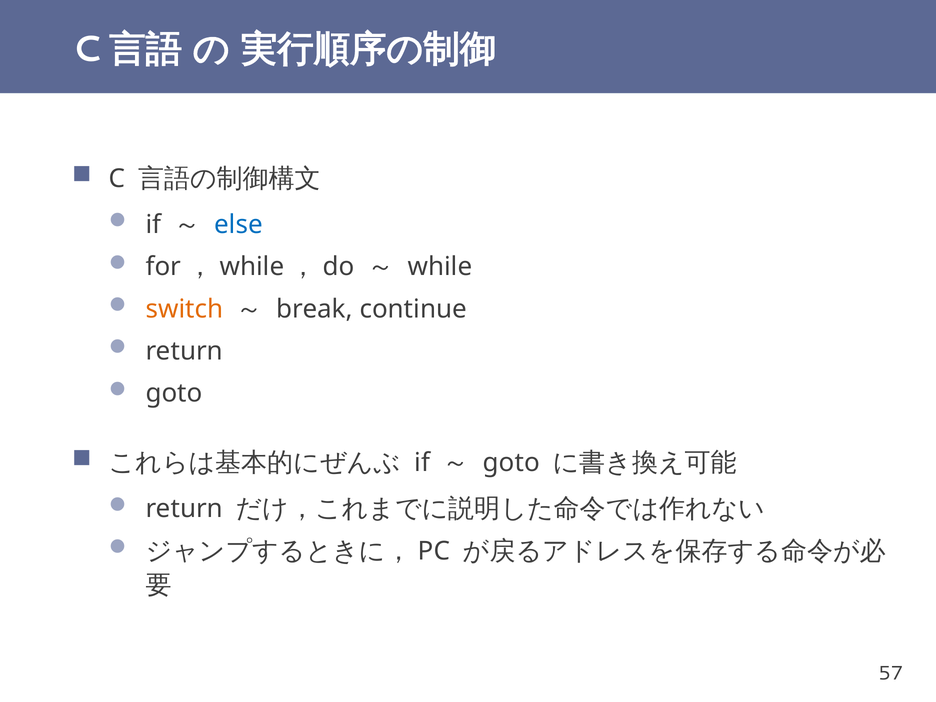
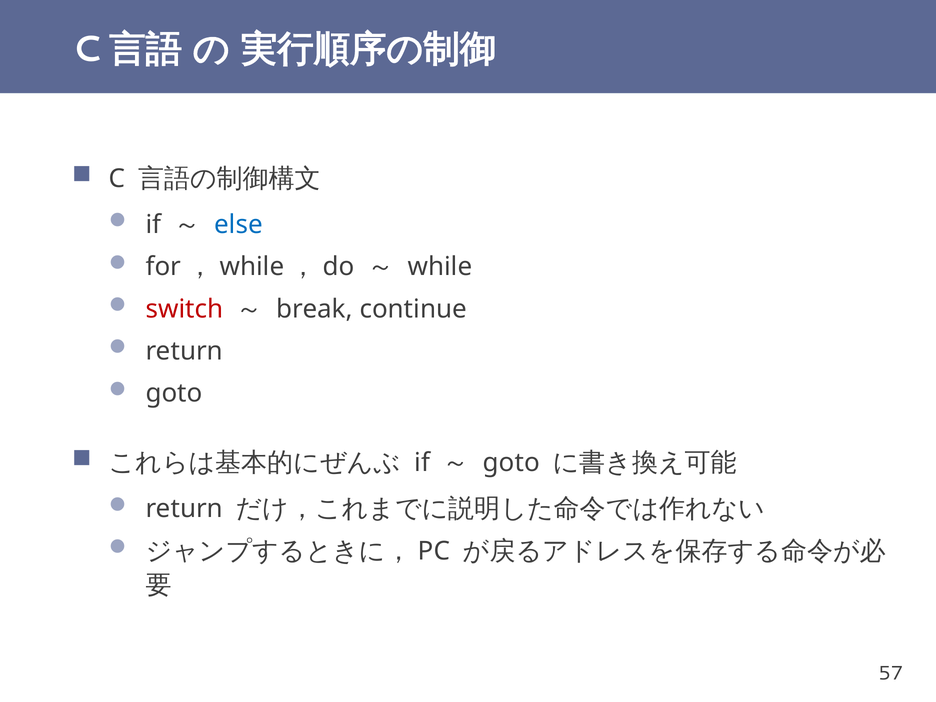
switch colour: orange -> red
